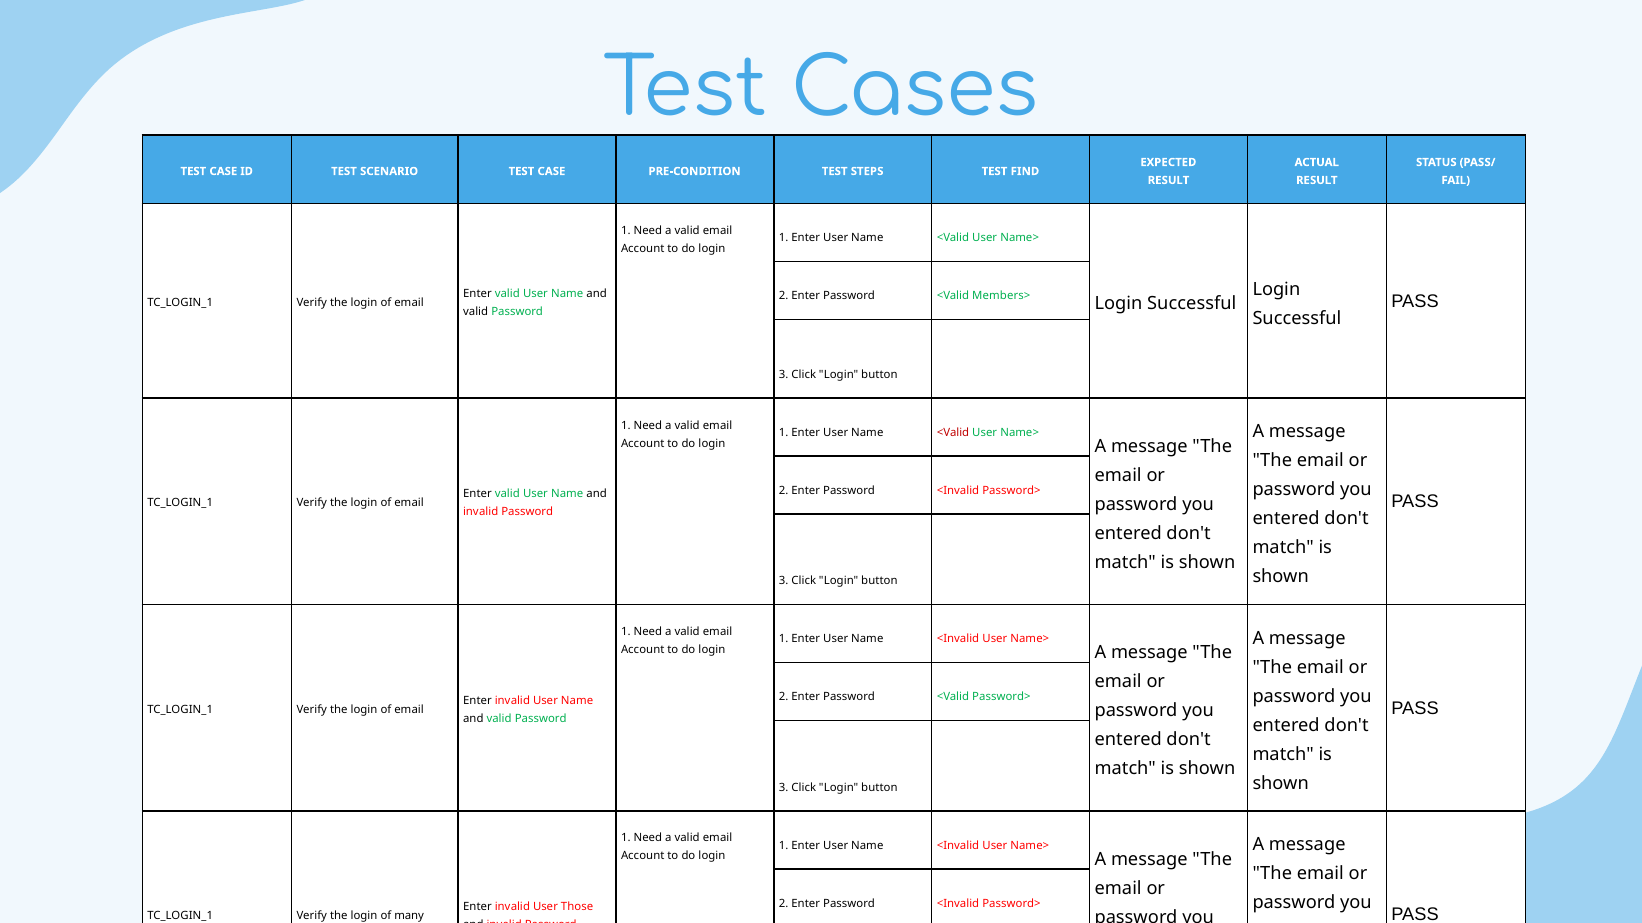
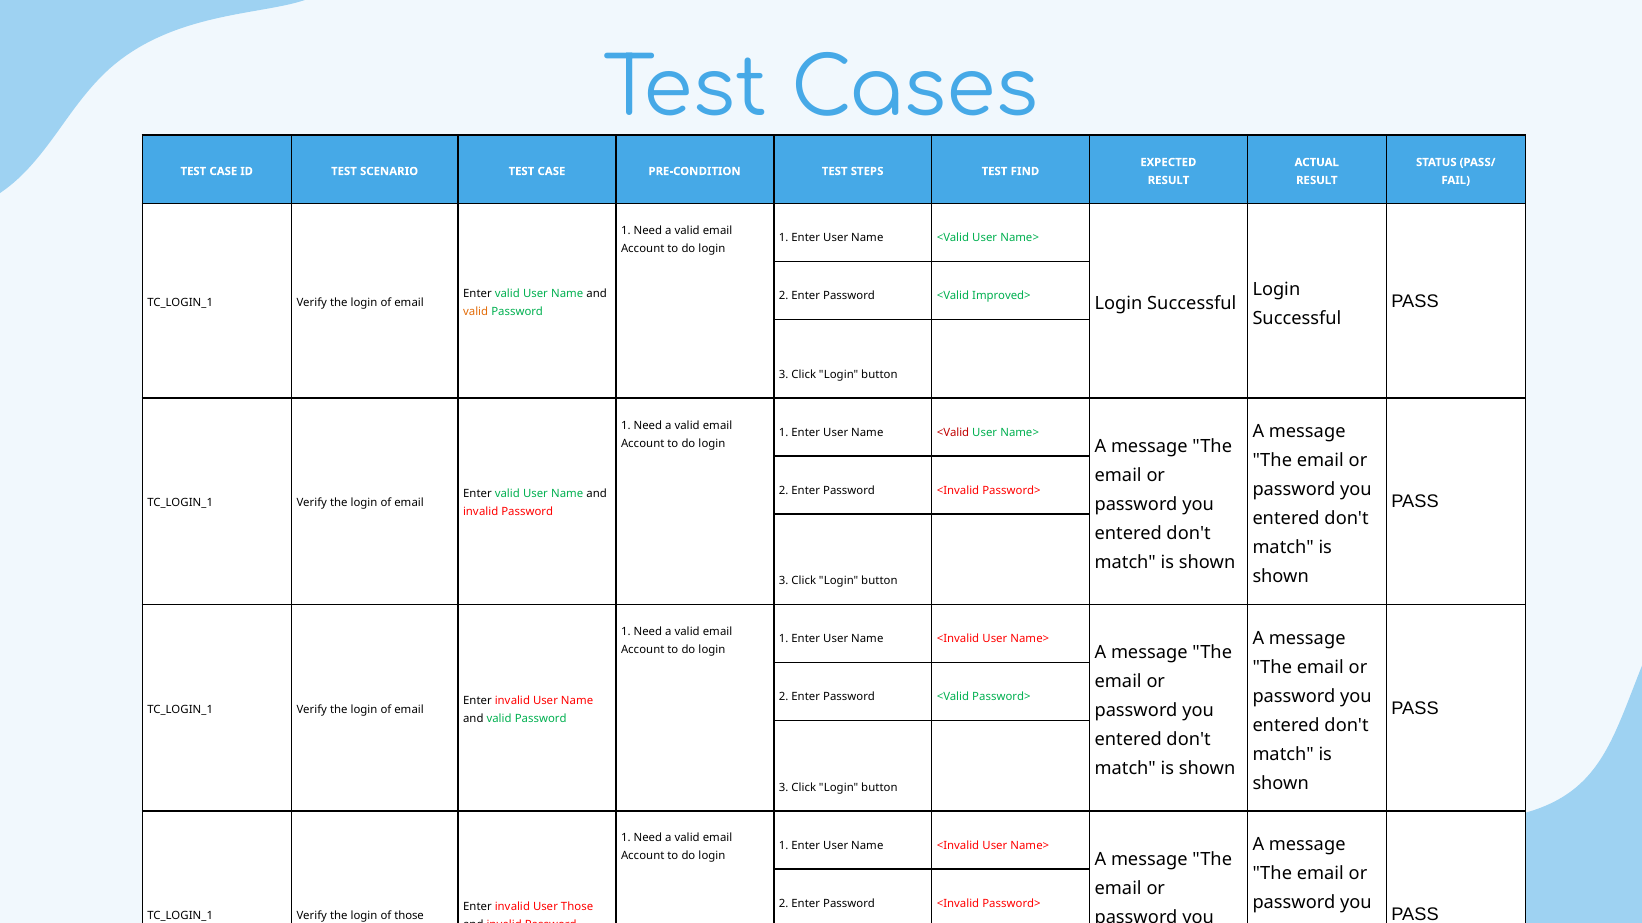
Members>: Members> -> Improved>
valid at (476, 312) colour: black -> orange
of many: many -> those
